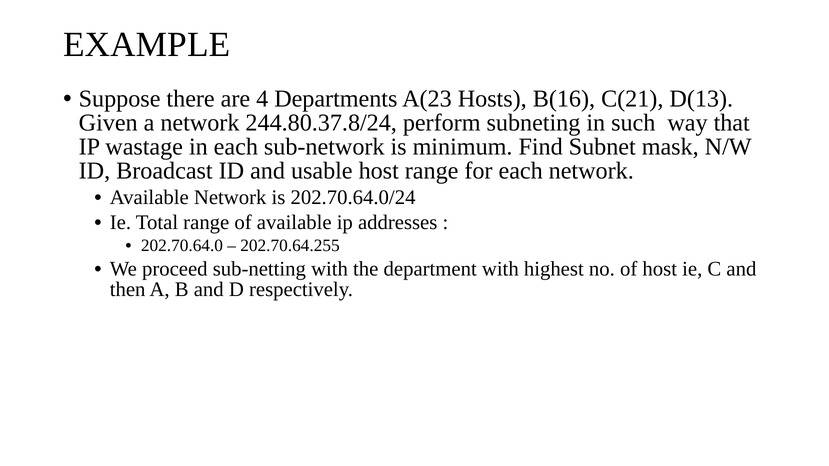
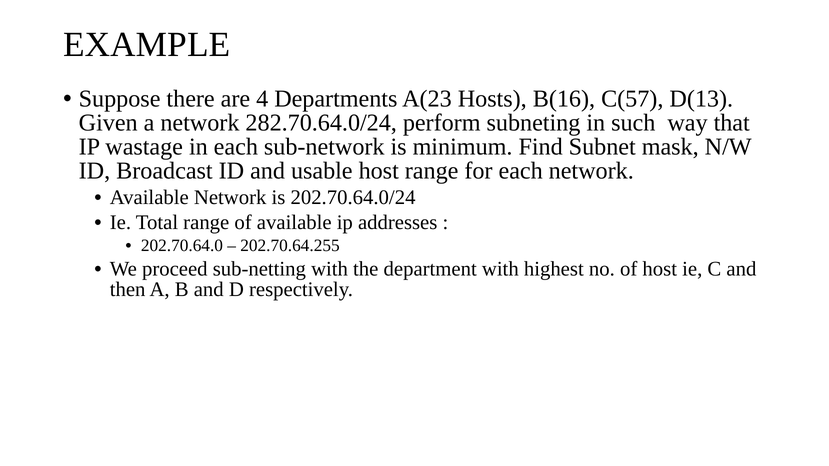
C(21: C(21 -> C(57
244.80.37.8/24: 244.80.37.8/24 -> 282.70.64.0/24
